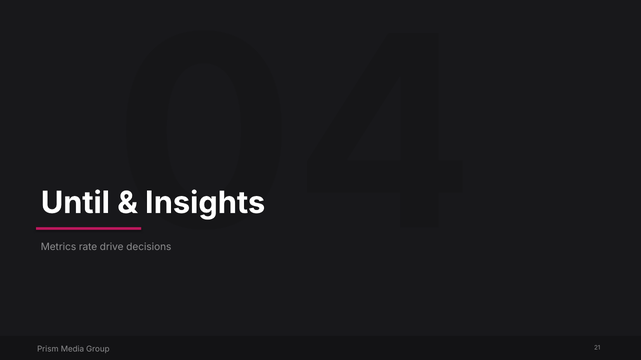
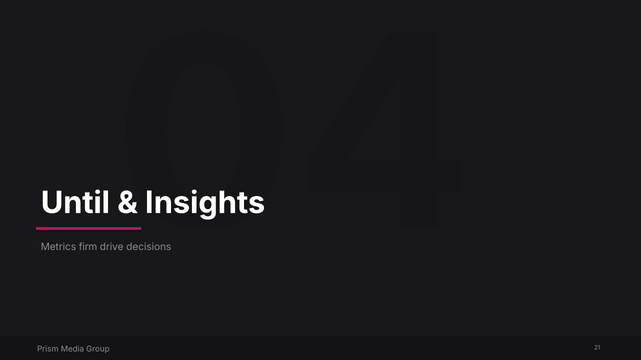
rate: rate -> firm
